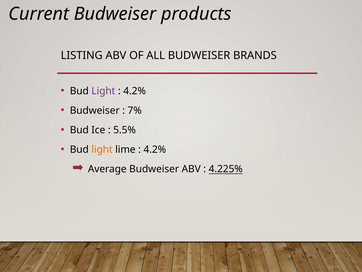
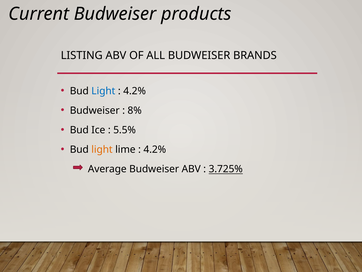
Light at (103, 91) colour: purple -> blue
7%: 7% -> 8%
4.225%: 4.225% -> 3.725%
